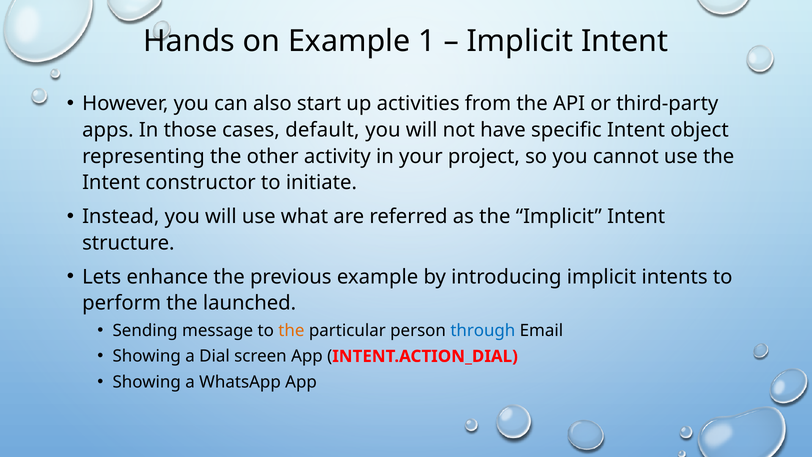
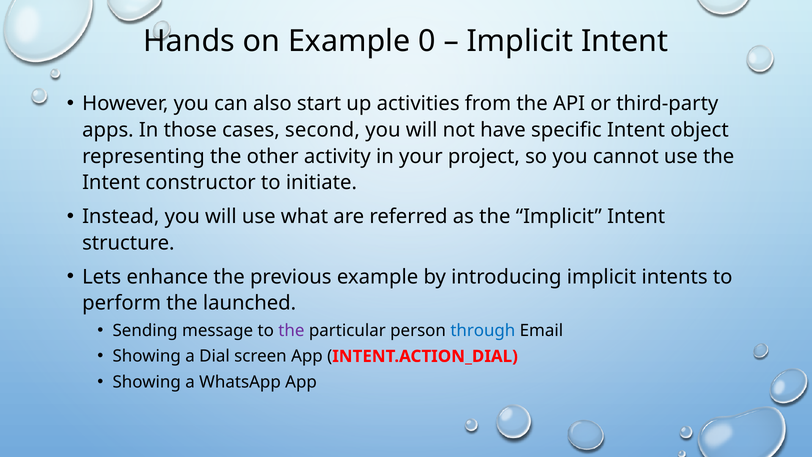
1: 1 -> 0
default: default -> second
the at (291, 330) colour: orange -> purple
